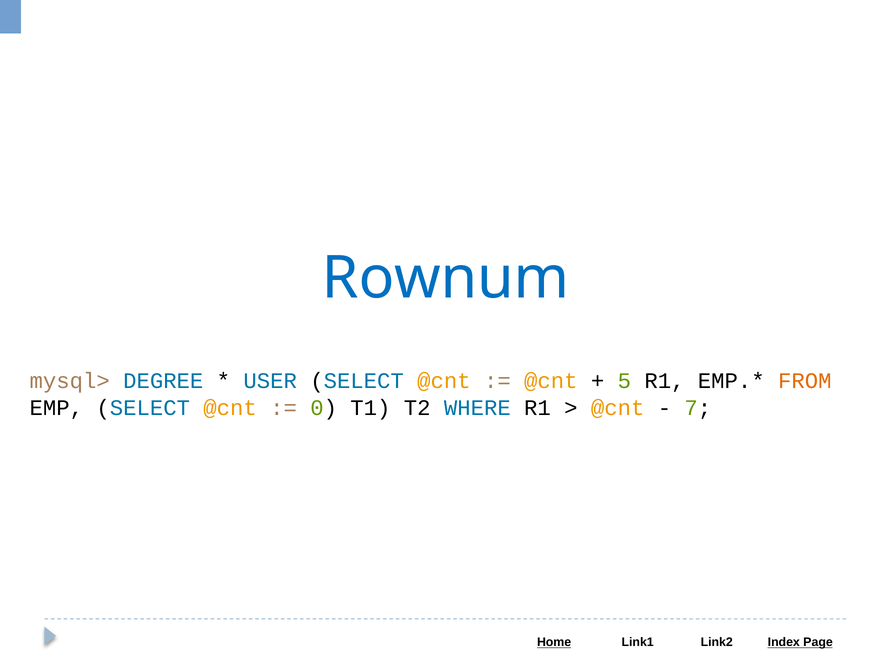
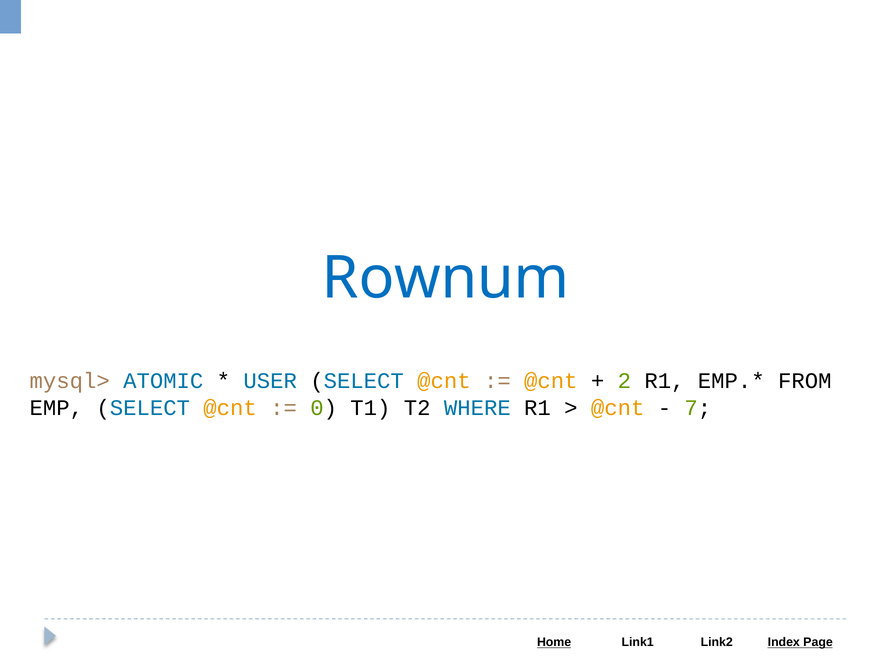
DEGREE: DEGREE -> ATOMIC
5: 5 -> 2
FROM colour: orange -> black
